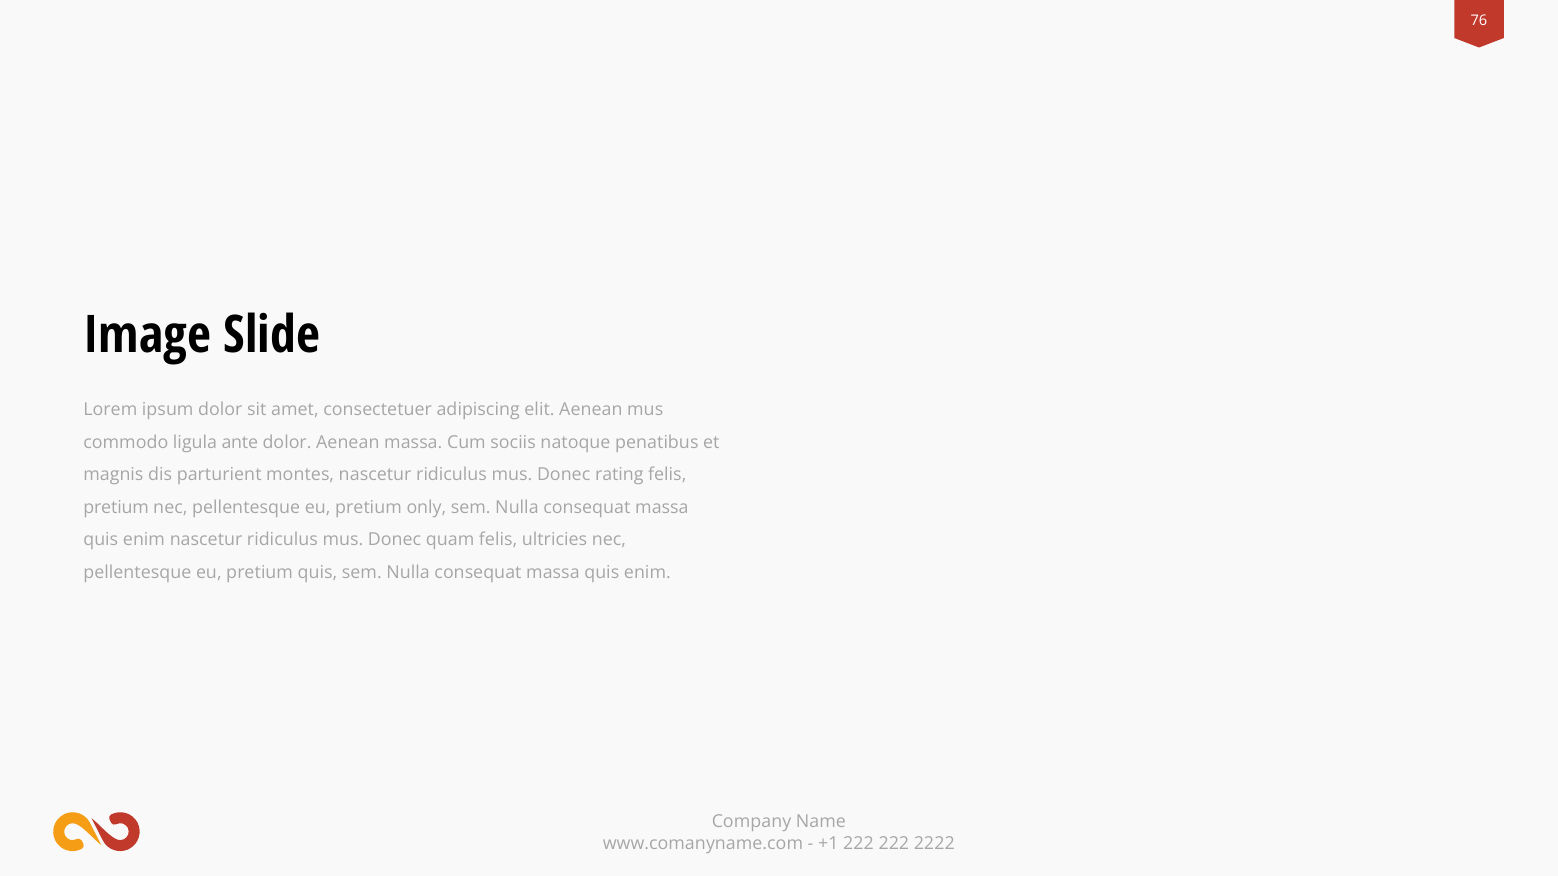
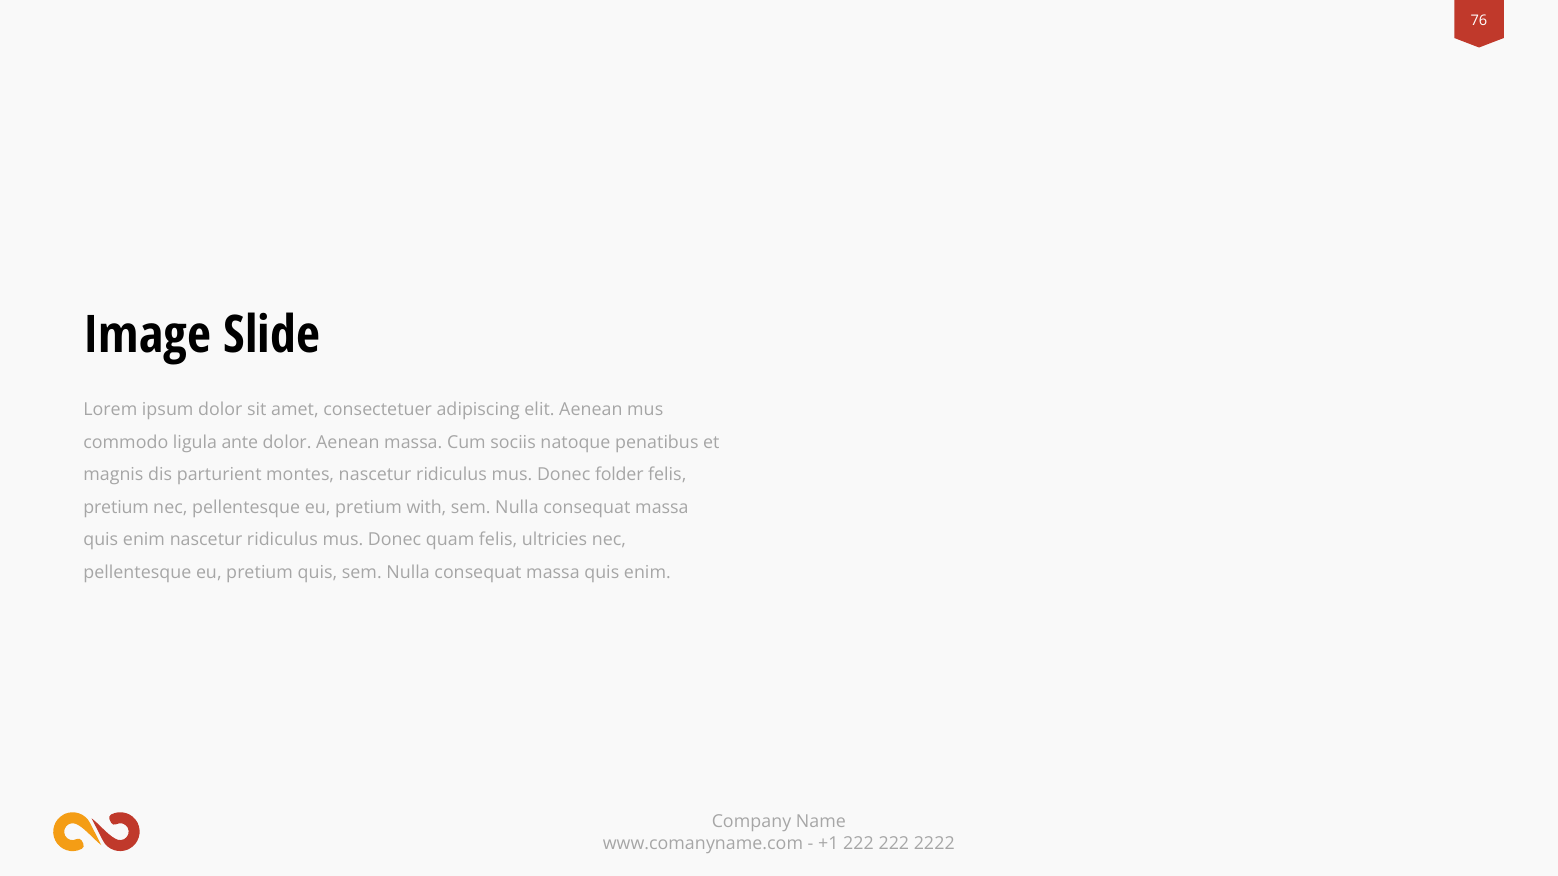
rating: rating -> folder
only: only -> with
